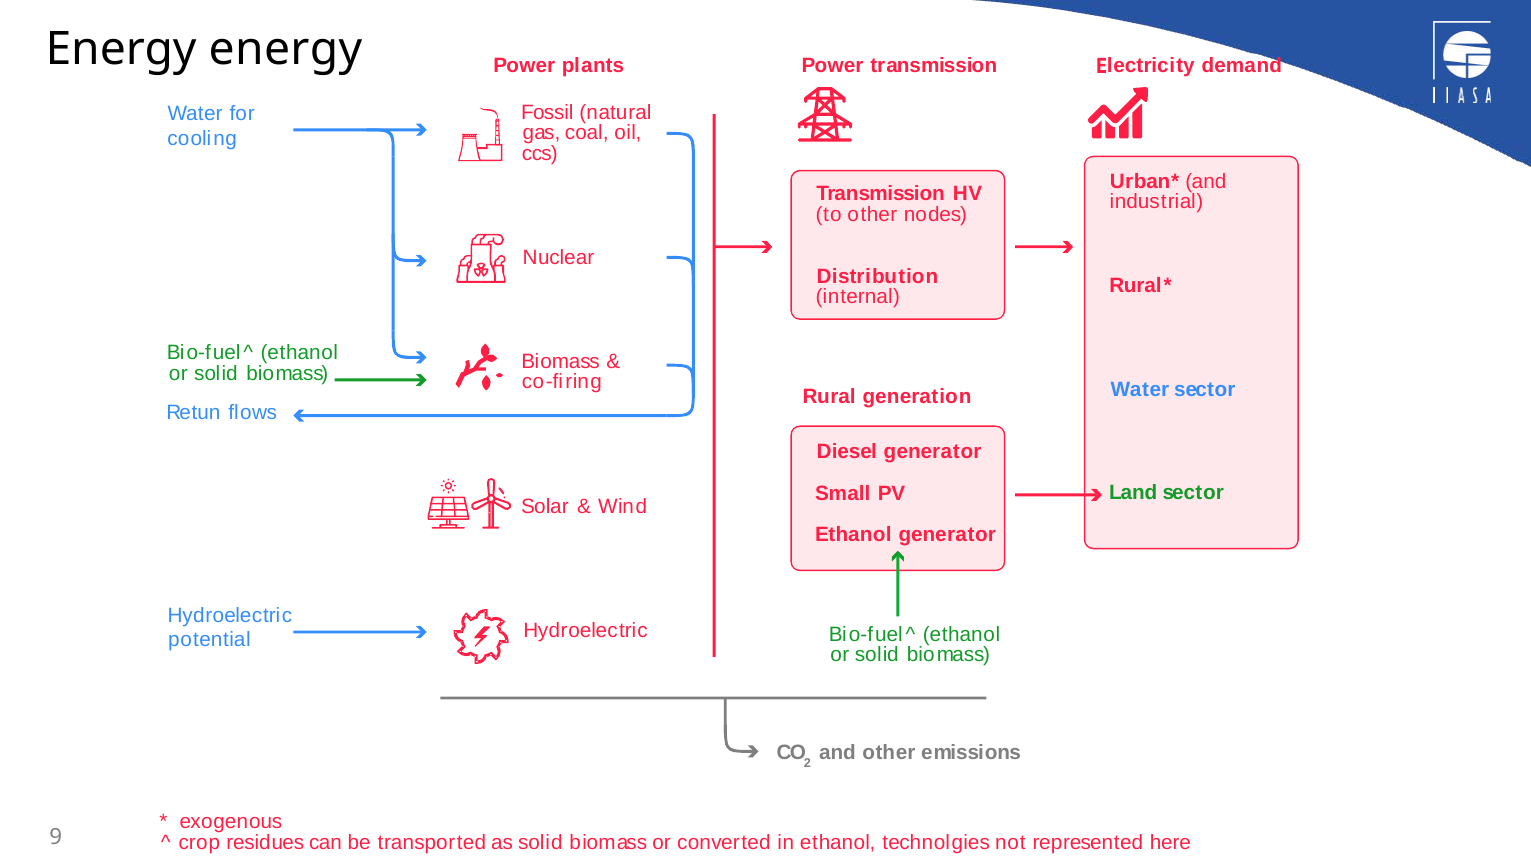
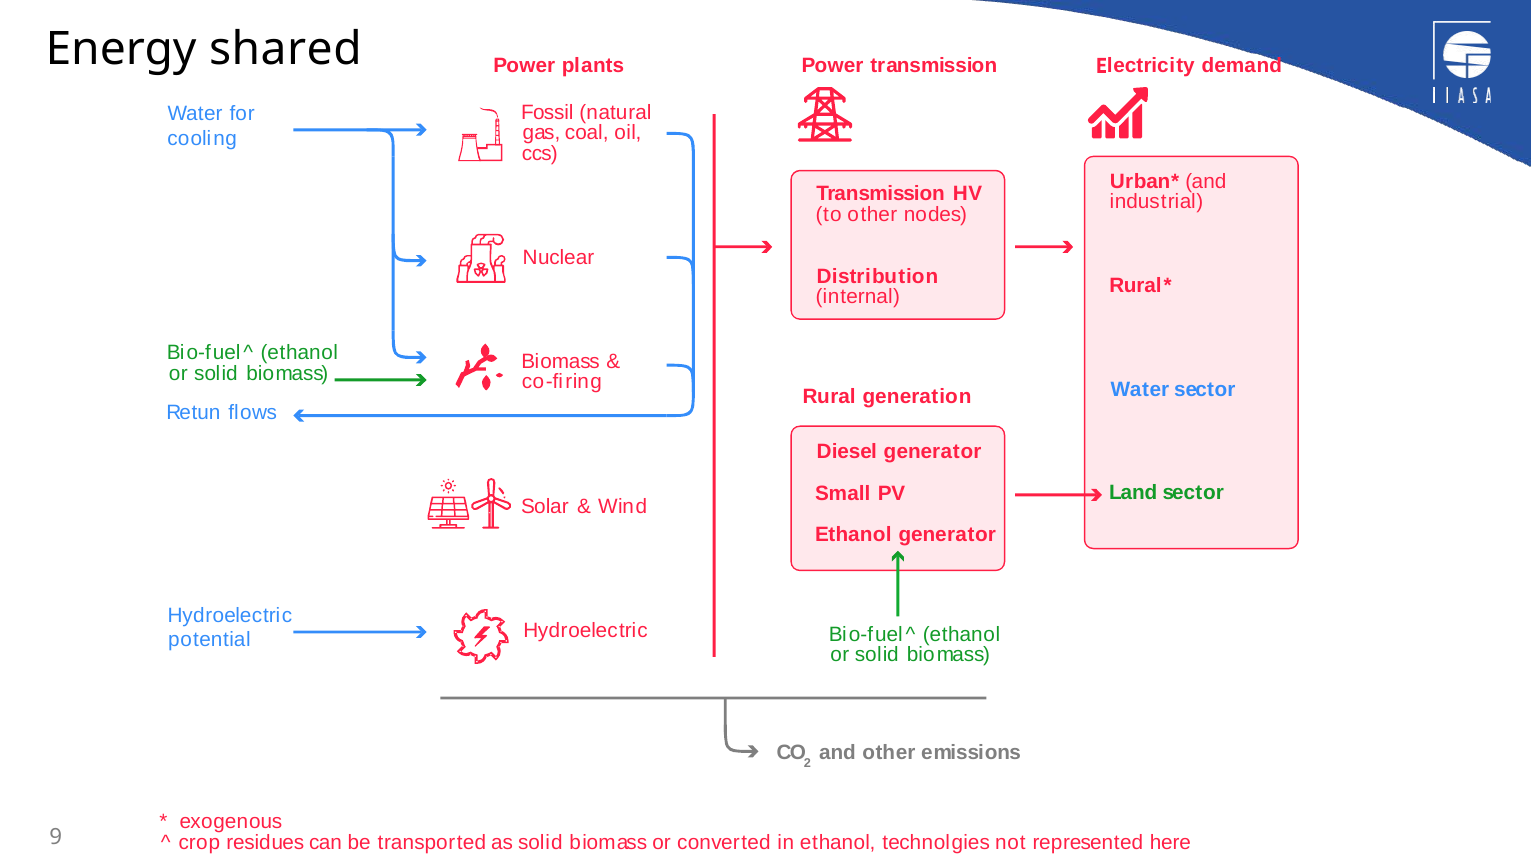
Energy energy: energy -> shared
